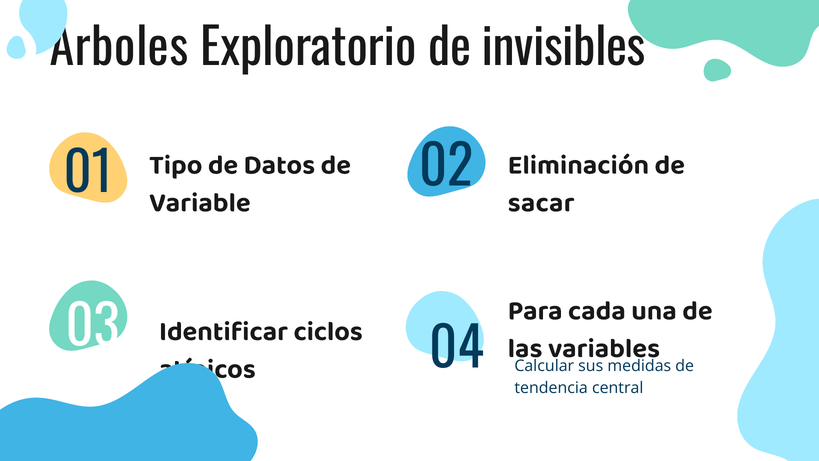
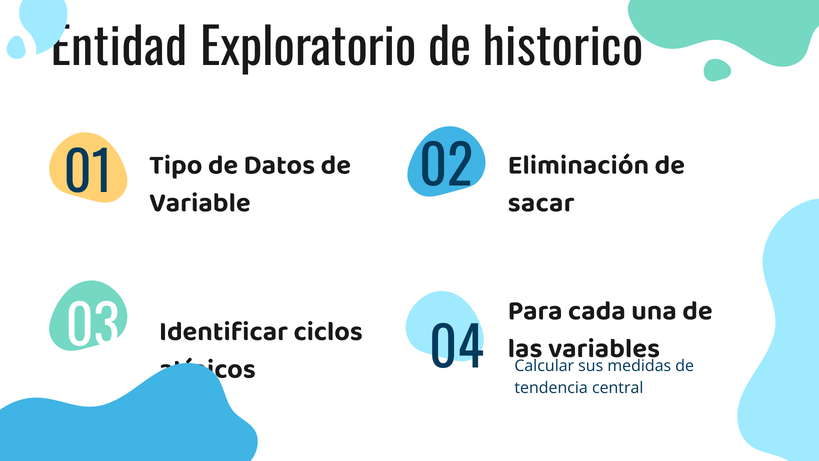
Arboles: Arboles -> Entidad
invisibles: invisibles -> historico
